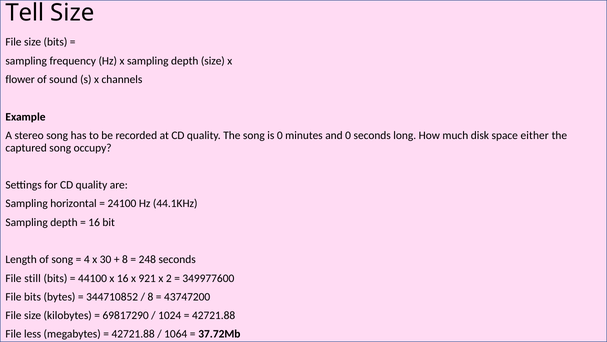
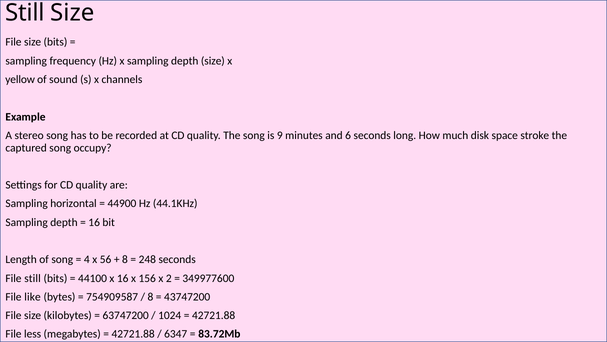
Tell at (25, 13): Tell -> Still
flower: flower -> yellow
is 0: 0 -> 9
and 0: 0 -> 6
either: either -> stroke
24100: 24100 -> 44900
30: 30 -> 56
921: 921 -> 156
File bits: bits -> like
344710852: 344710852 -> 754909587
69817290: 69817290 -> 63747200
1064: 1064 -> 6347
37.72Mb: 37.72Mb -> 83.72Mb
